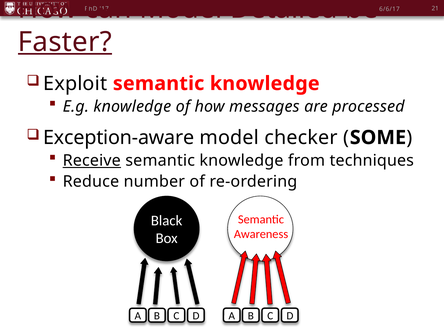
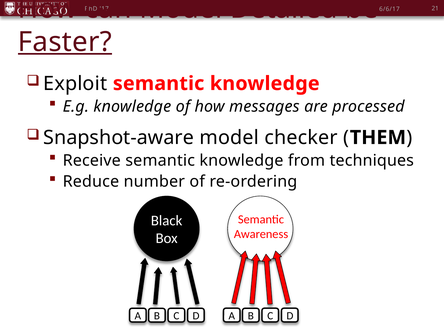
Exception-aware: Exception-aware -> Snapshot-aware
SOME: SOME -> THEM
Receive underline: present -> none
